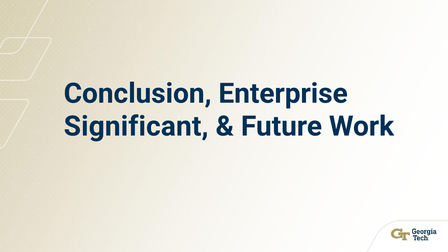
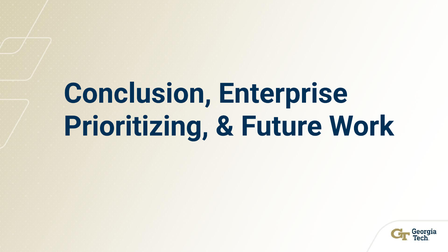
Significant: Significant -> Prioritizing
